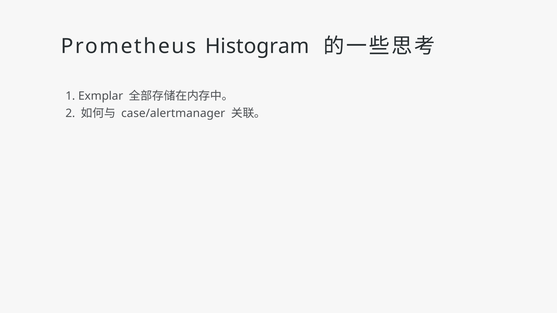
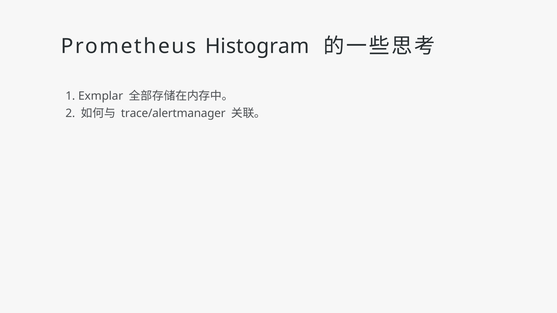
case/alertmanager: case/alertmanager -> trace/alertmanager
